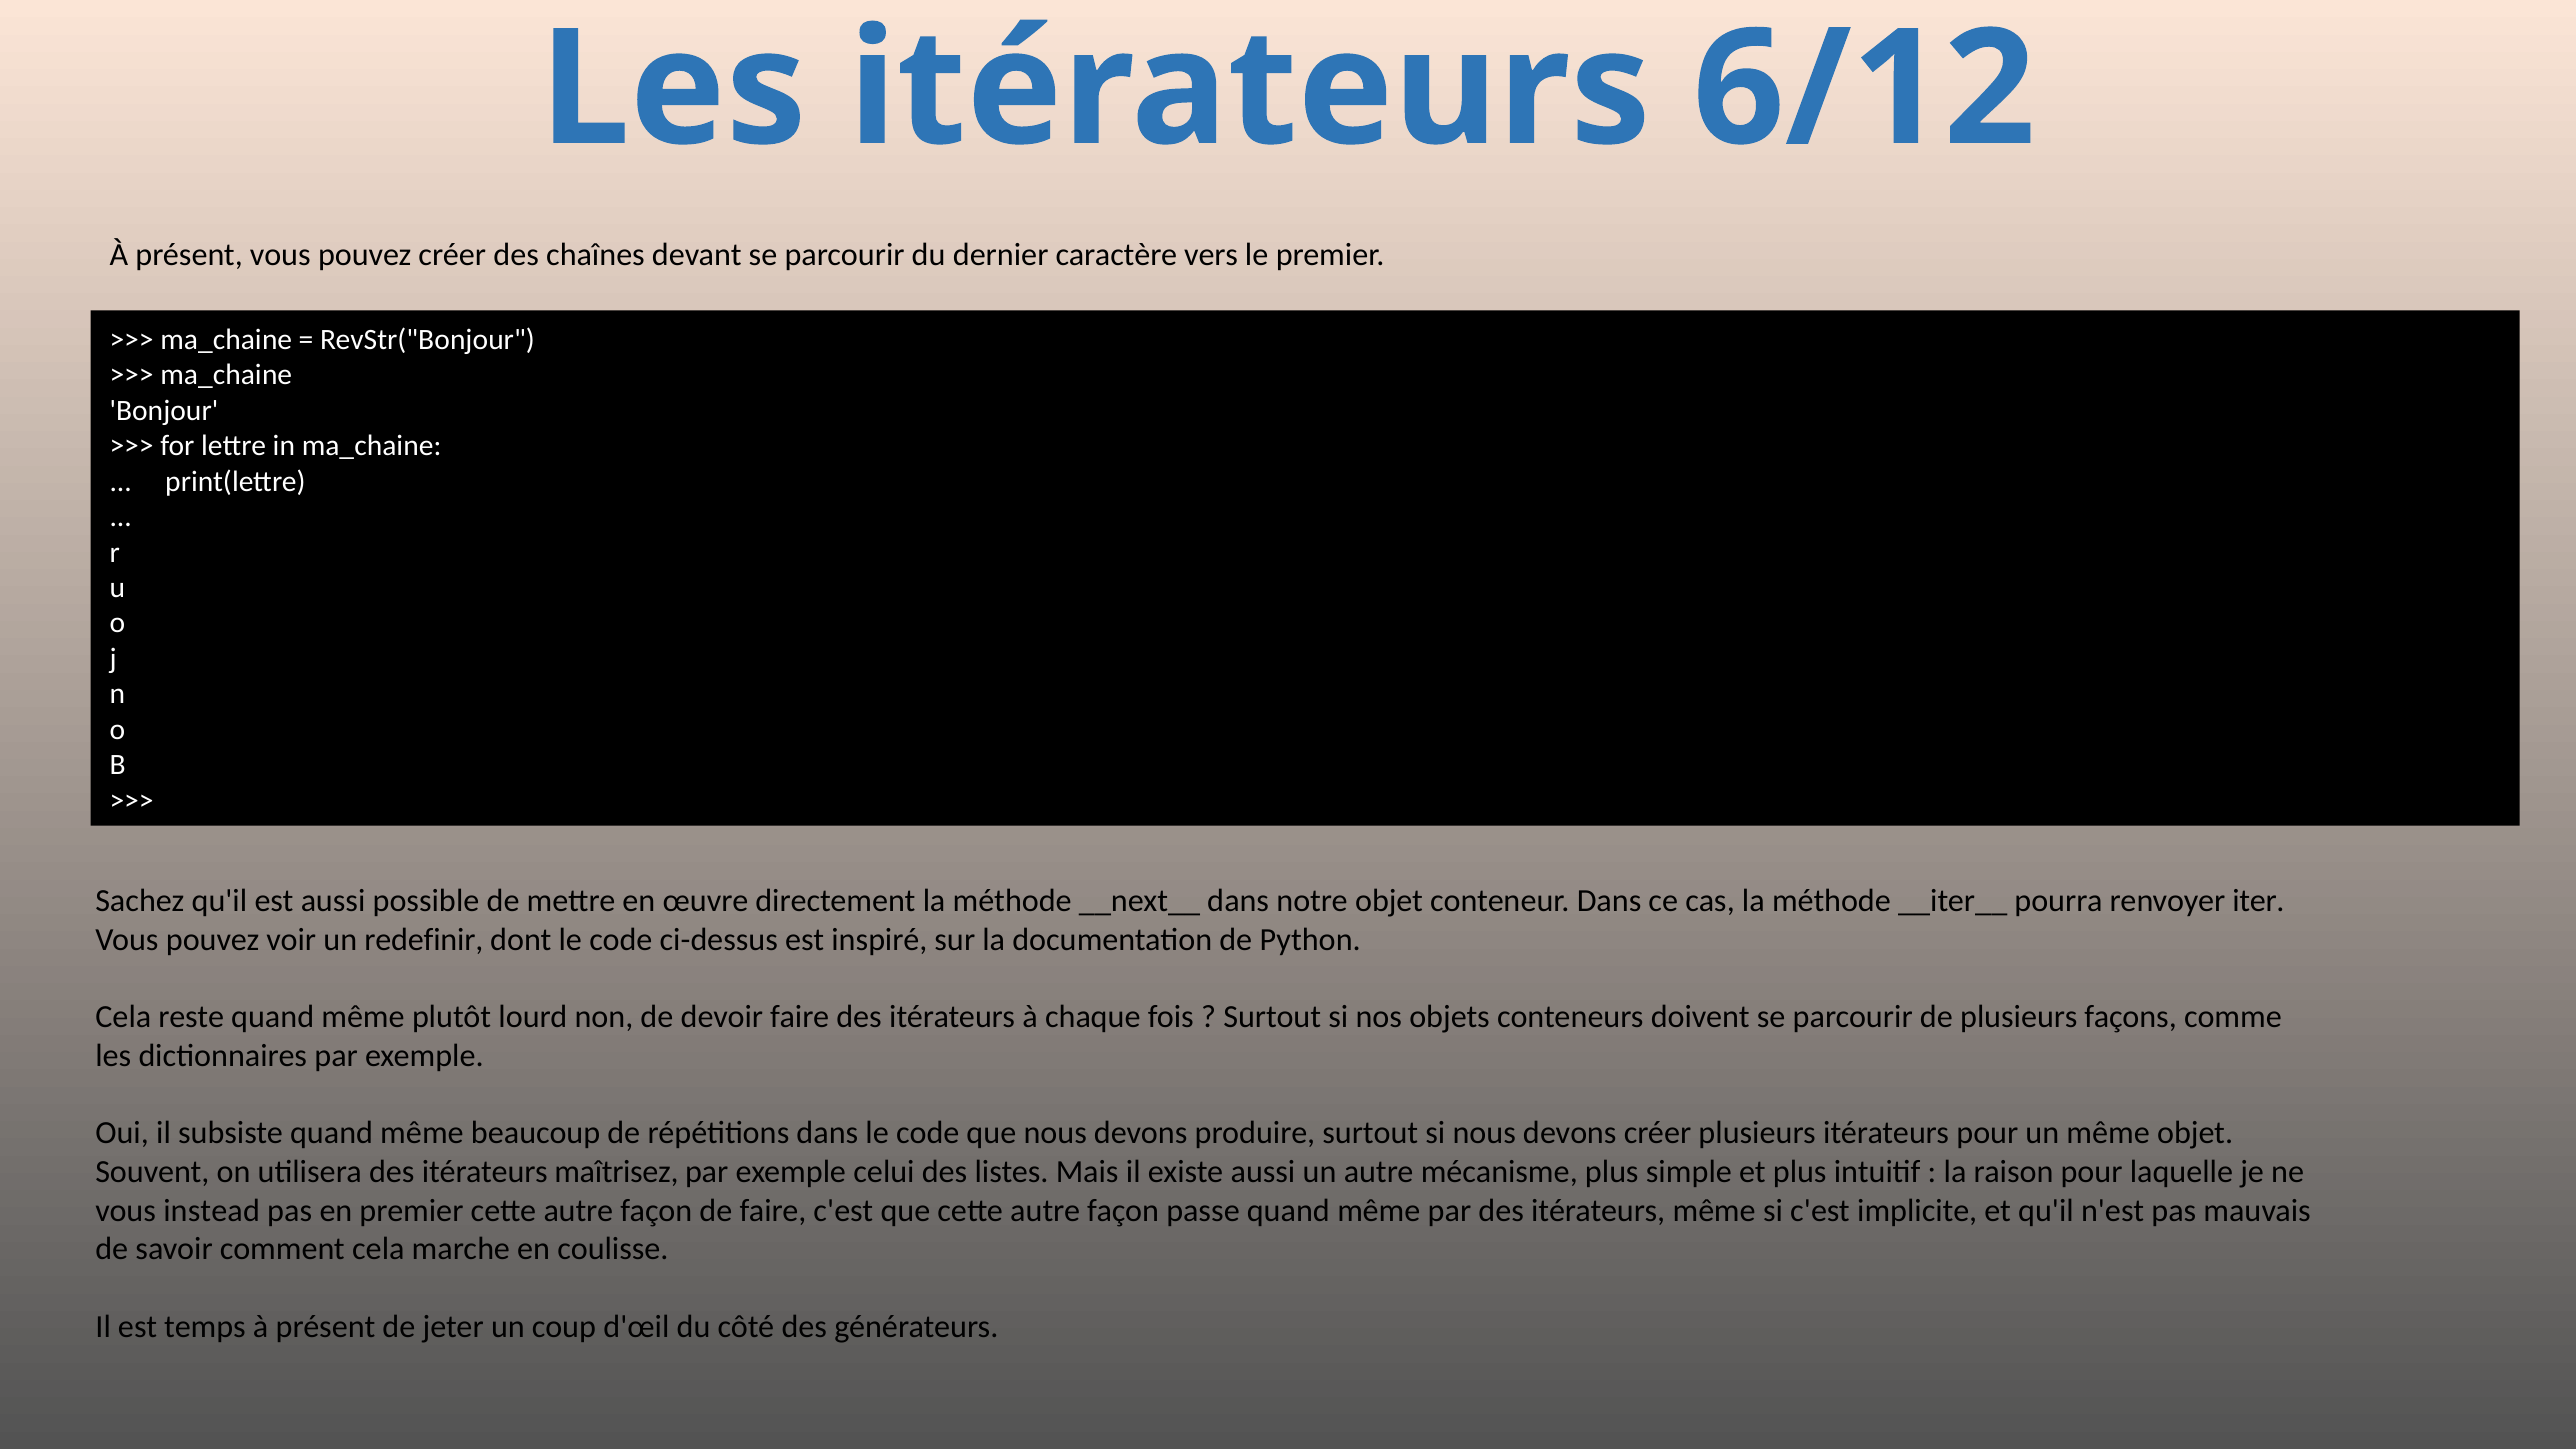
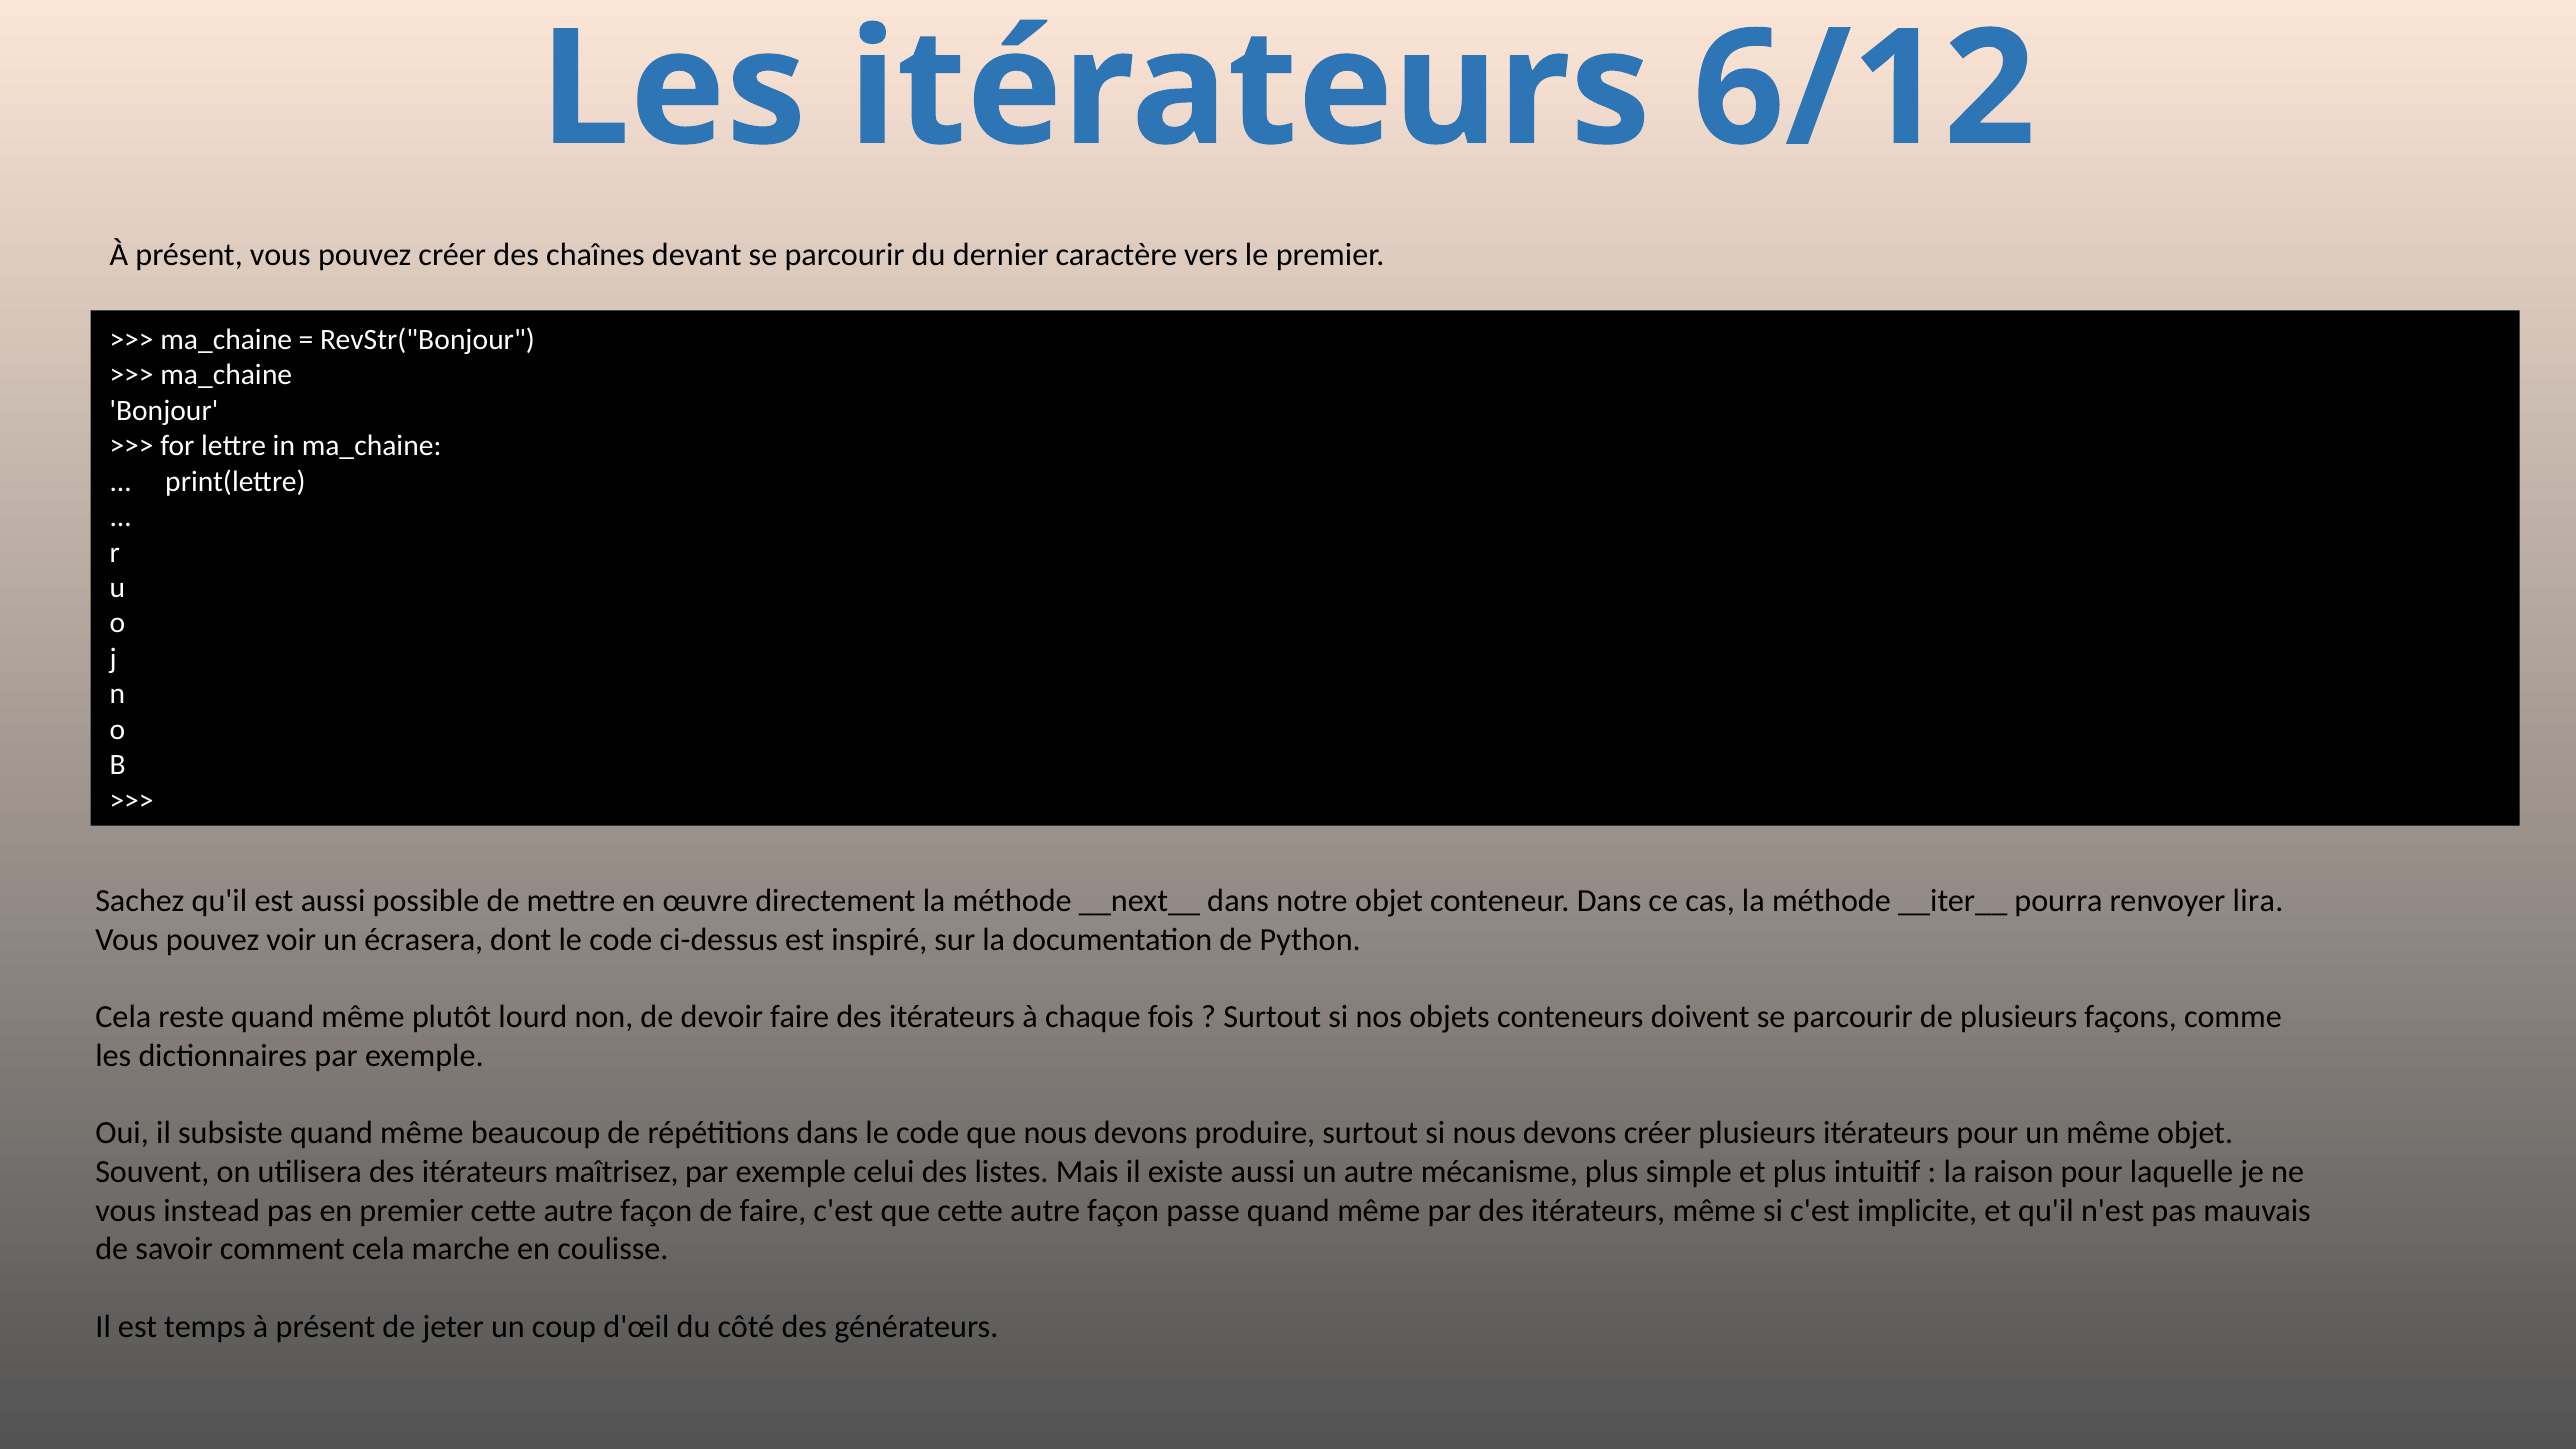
iter: iter -> lira
redefinir: redefinir -> écrasera
